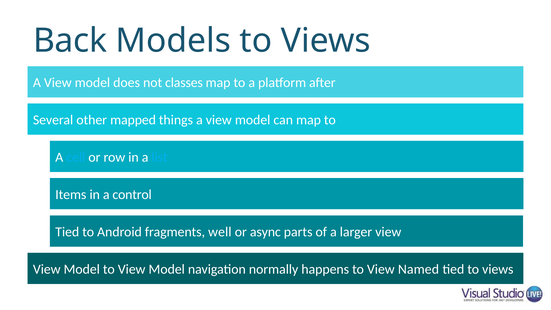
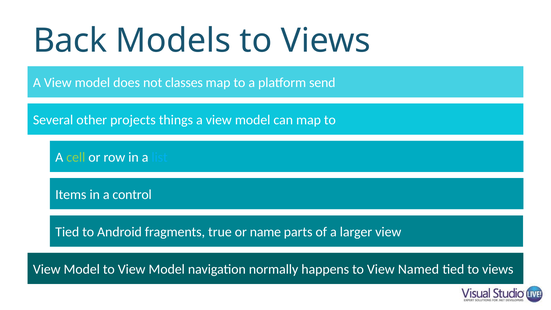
after: after -> send
mapped: mapped -> projects
cell colour: light blue -> light green
well: well -> true
async: async -> name
